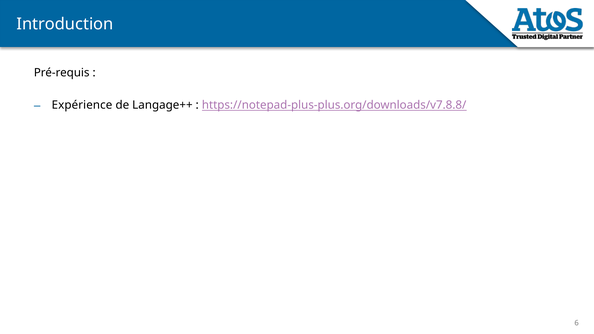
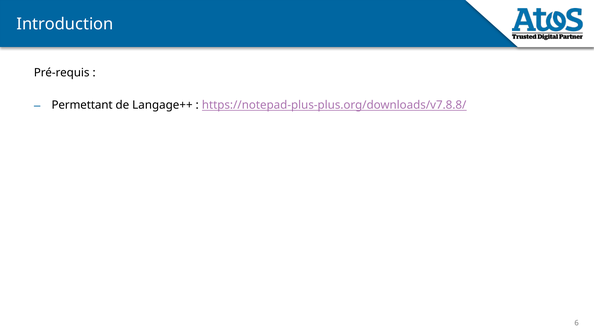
Expérience: Expérience -> Permettant
